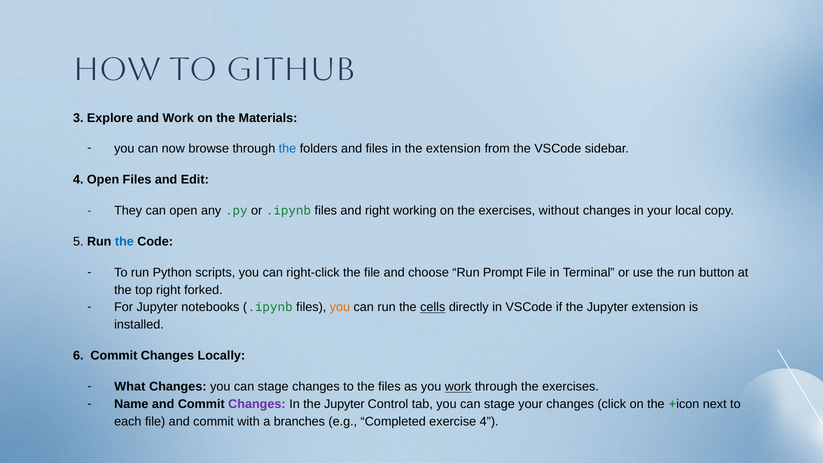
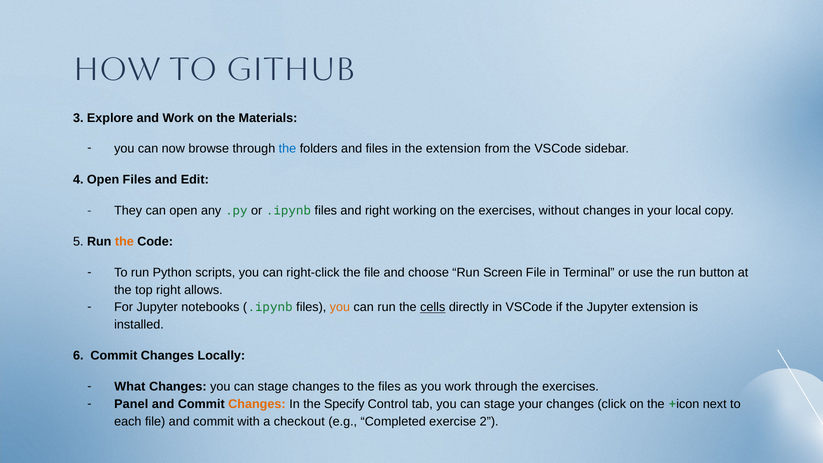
the at (124, 242) colour: blue -> orange
Prompt: Prompt -> Screen
forked: forked -> allows
work at (458, 387) underline: present -> none
Name: Name -> Panel
Changes at (257, 404) colour: purple -> orange
In the Jupyter: Jupyter -> Specify
branches: branches -> checkout
exercise 4: 4 -> 2
